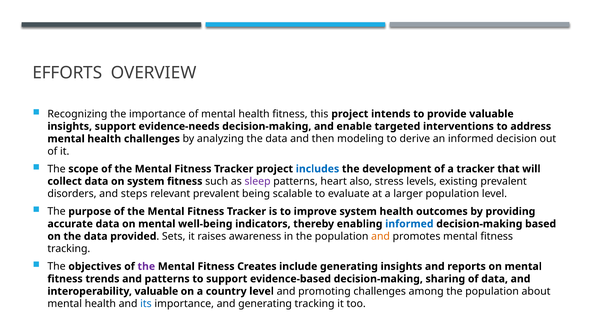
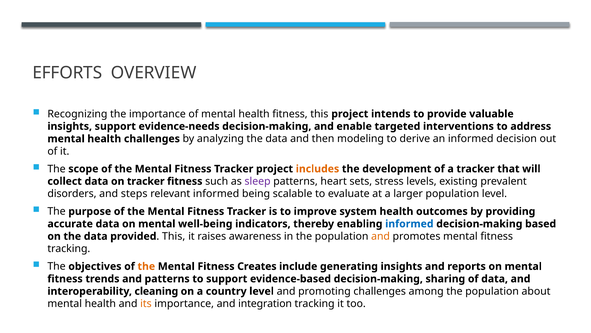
includes colour: blue -> orange
on system: system -> tracker
also: also -> sets
relevant prevalent: prevalent -> informed
provided Sets: Sets -> This
the at (146, 266) colour: purple -> orange
interoperability valuable: valuable -> cleaning
its colour: blue -> orange
and generating: generating -> integration
